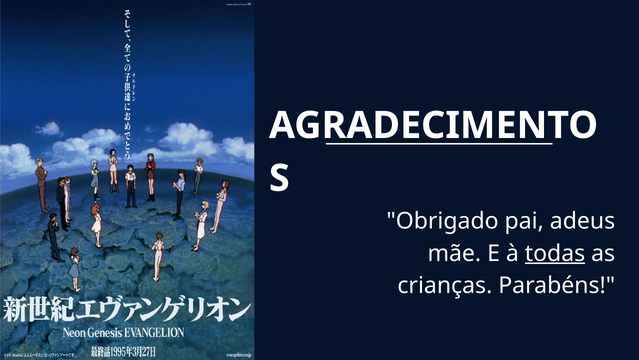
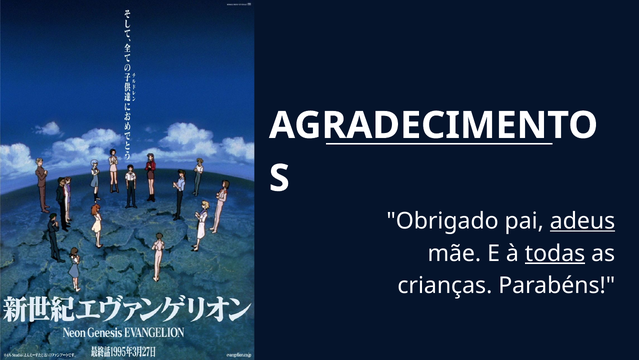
adeus underline: none -> present
